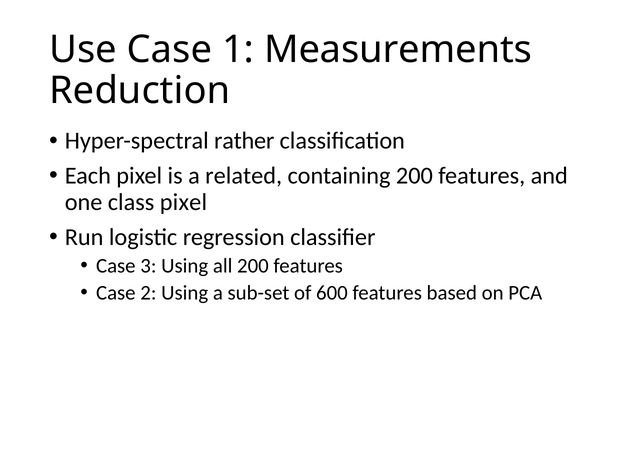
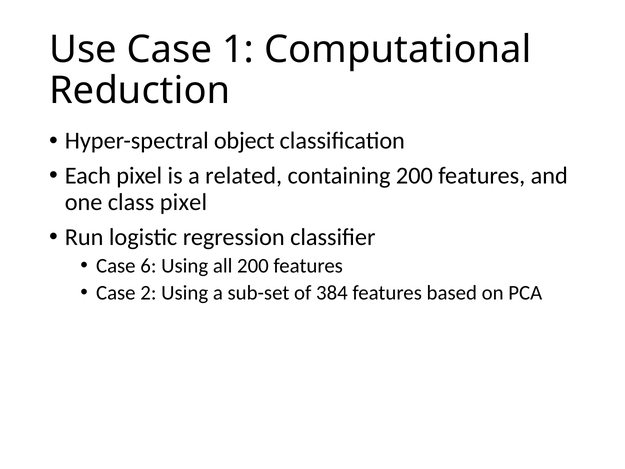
Measurements: Measurements -> Computational
rather: rather -> object
3: 3 -> 6
600: 600 -> 384
